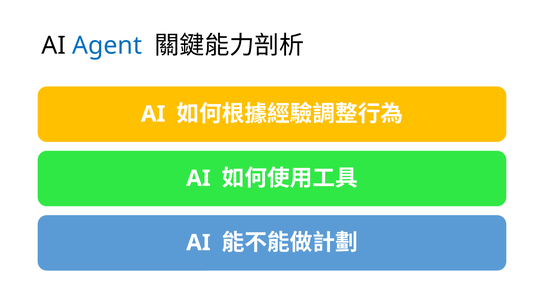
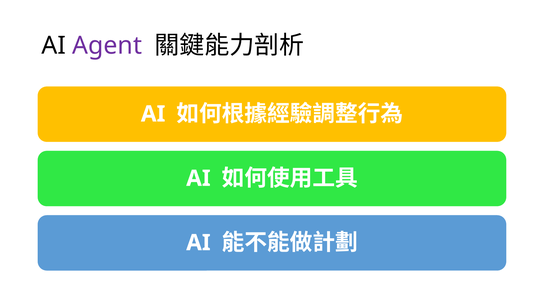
Agent colour: blue -> purple
